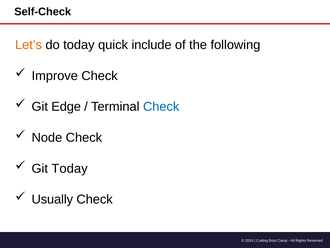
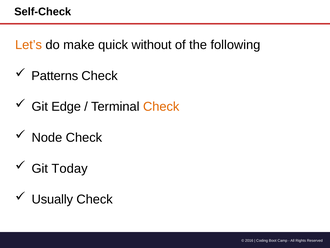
do today: today -> make
include: include -> without
Improve: Improve -> Patterns
Check at (161, 107) colour: blue -> orange
